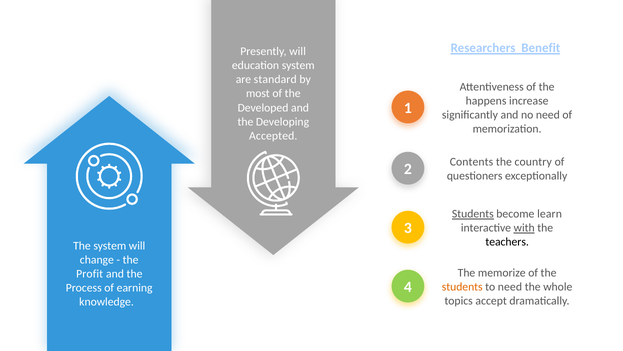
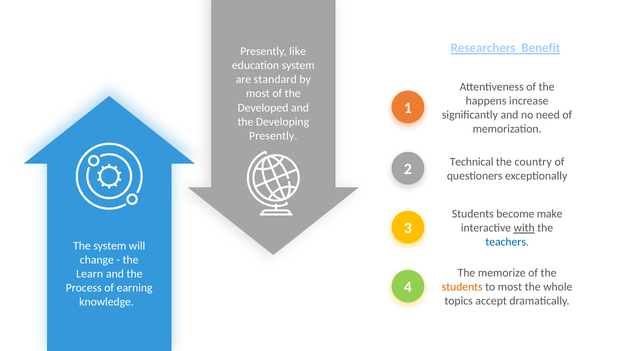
Presently will: will -> like
Accepted at (273, 136): Accepted -> Presently
Contents: Contents -> Technical
Students at (473, 214) underline: present -> none
learn: learn -> make
teachers colour: black -> blue
Profit: Profit -> Learn
to need: need -> most
